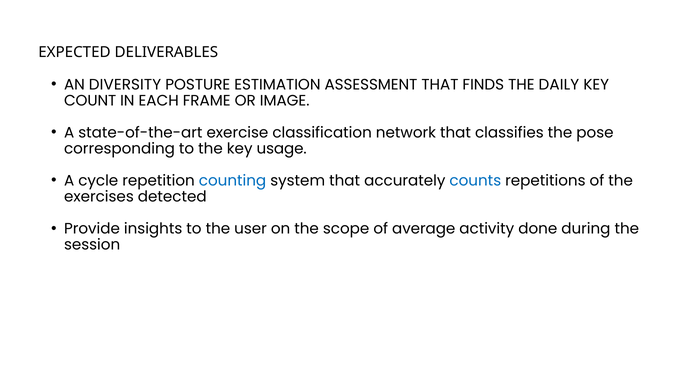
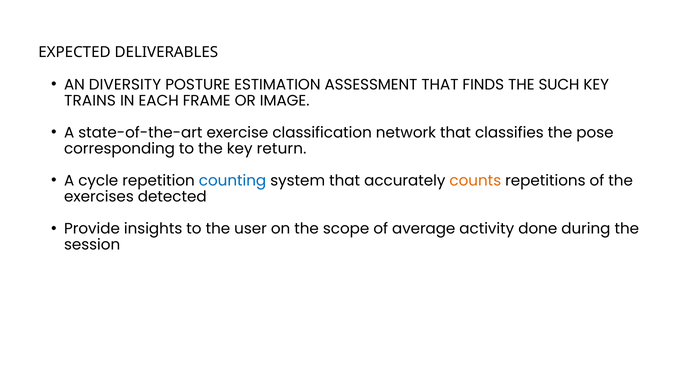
DAILY: DAILY -> SUCH
COUNT: COUNT -> TRAINS
usage: usage -> return
counts colour: blue -> orange
